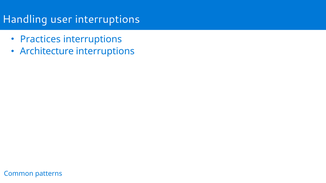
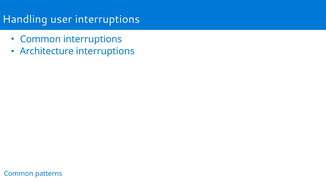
Practices at (40, 39): Practices -> Common
